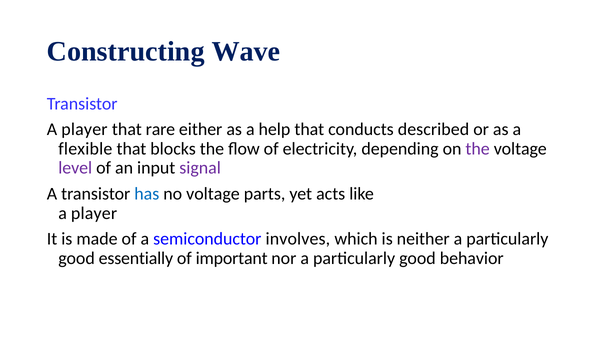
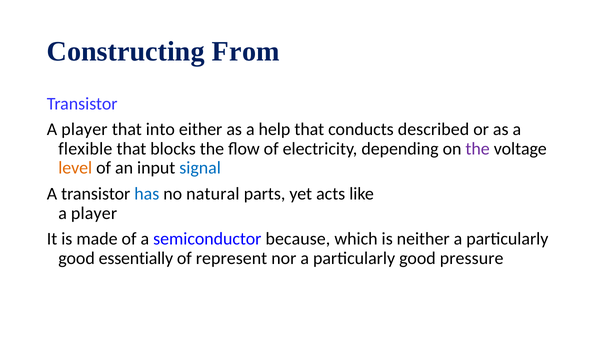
Wave: Wave -> From
rare: rare -> into
level colour: purple -> orange
signal colour: purple -> blue
no voltage: voltage -> natural
involves: involves -> because
important: important -> represent
behavior: behavior -> pressure
